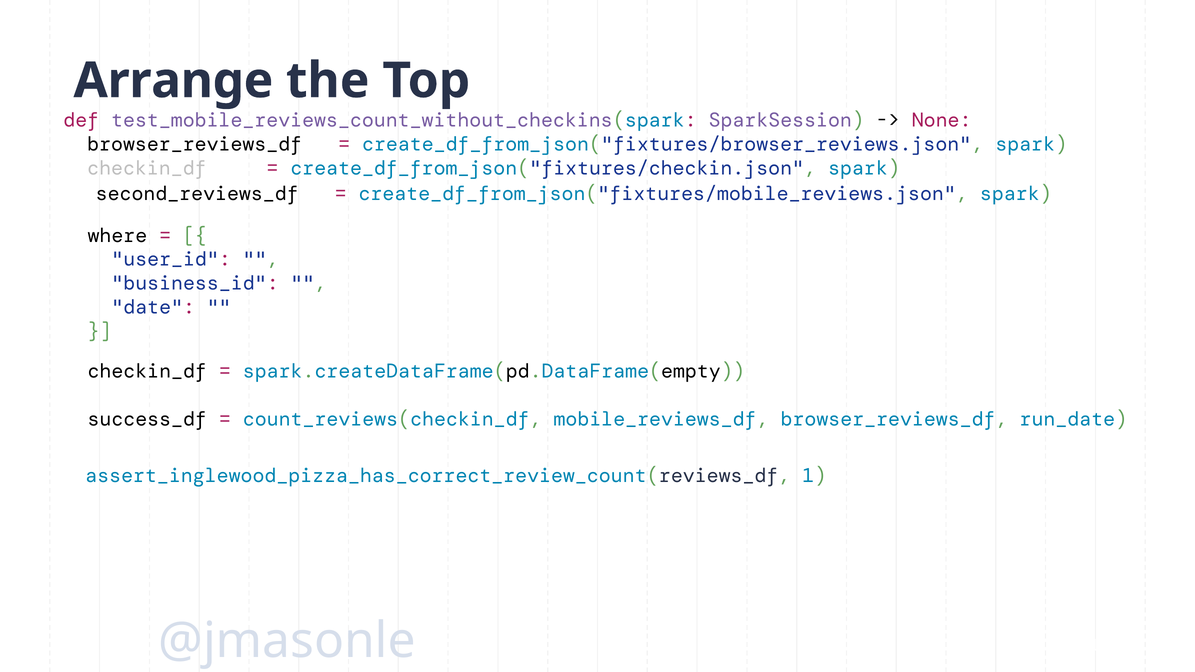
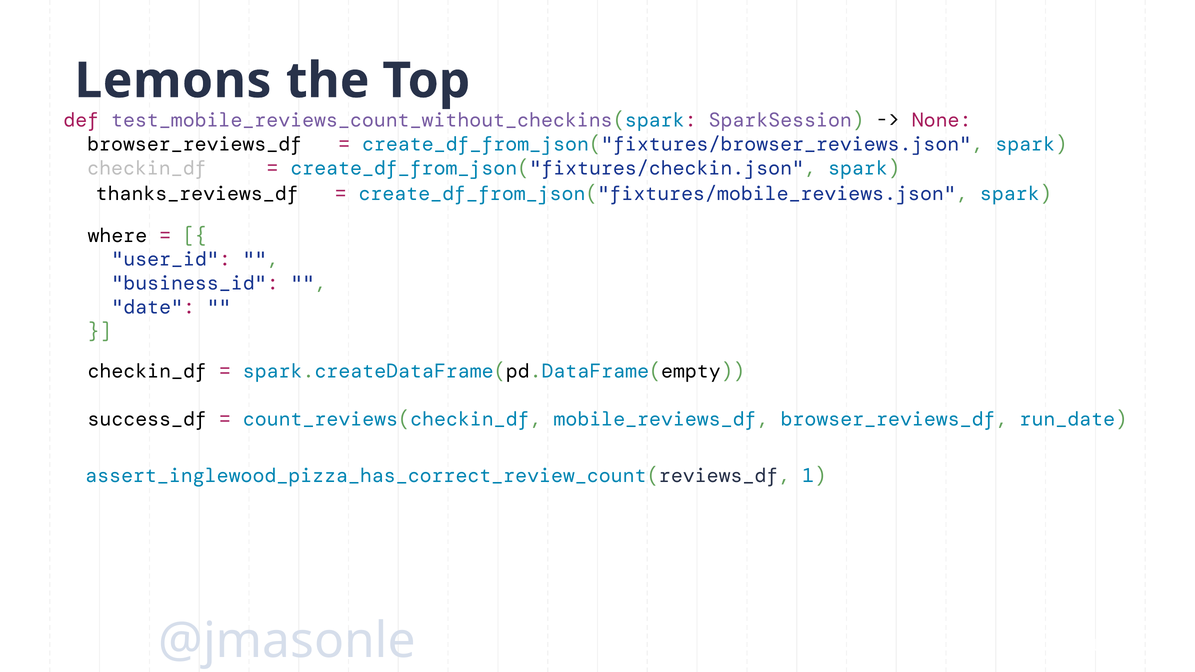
Arrange: Arrange -> Lemons
second_reviews_df: second_reviews_df -> thanks_reviews_df
